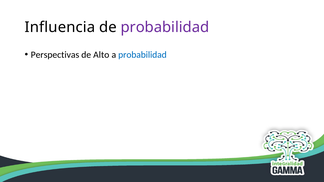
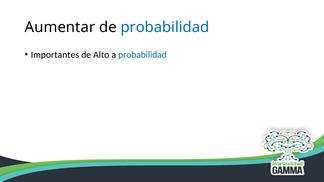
Influencia: Influencia -> Aumentar
probabilidad at (165, 27) colour: purple -> blue
Perspectivas: Perspectivas -> Importantes
